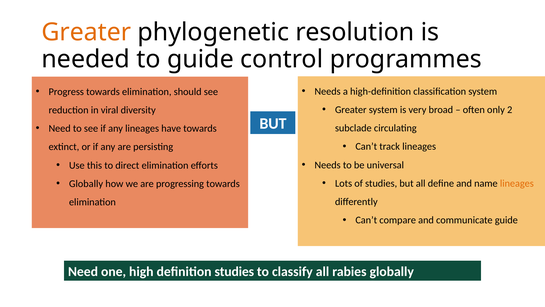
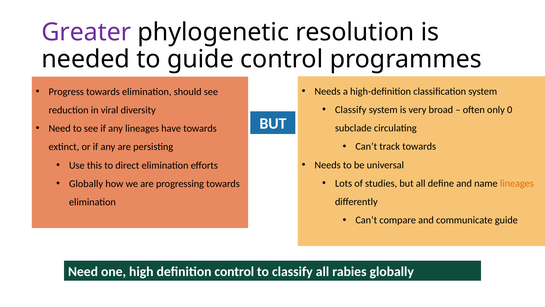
Greater at (86, 32) colour: orange -> purple
Greater at (351, 110): Greater -> Classify
2: 2 -> 0
track lineages: lineages -> towards
definition studies: studies -> control
